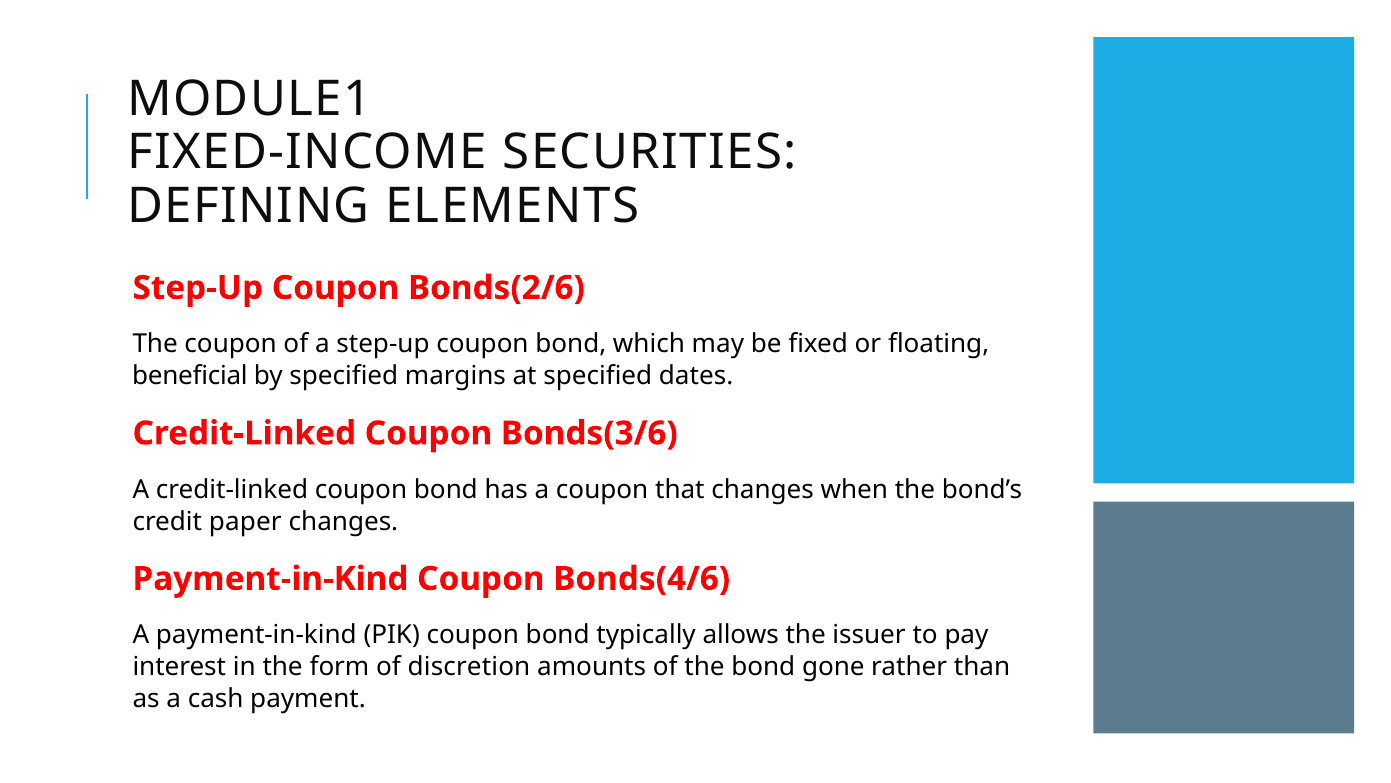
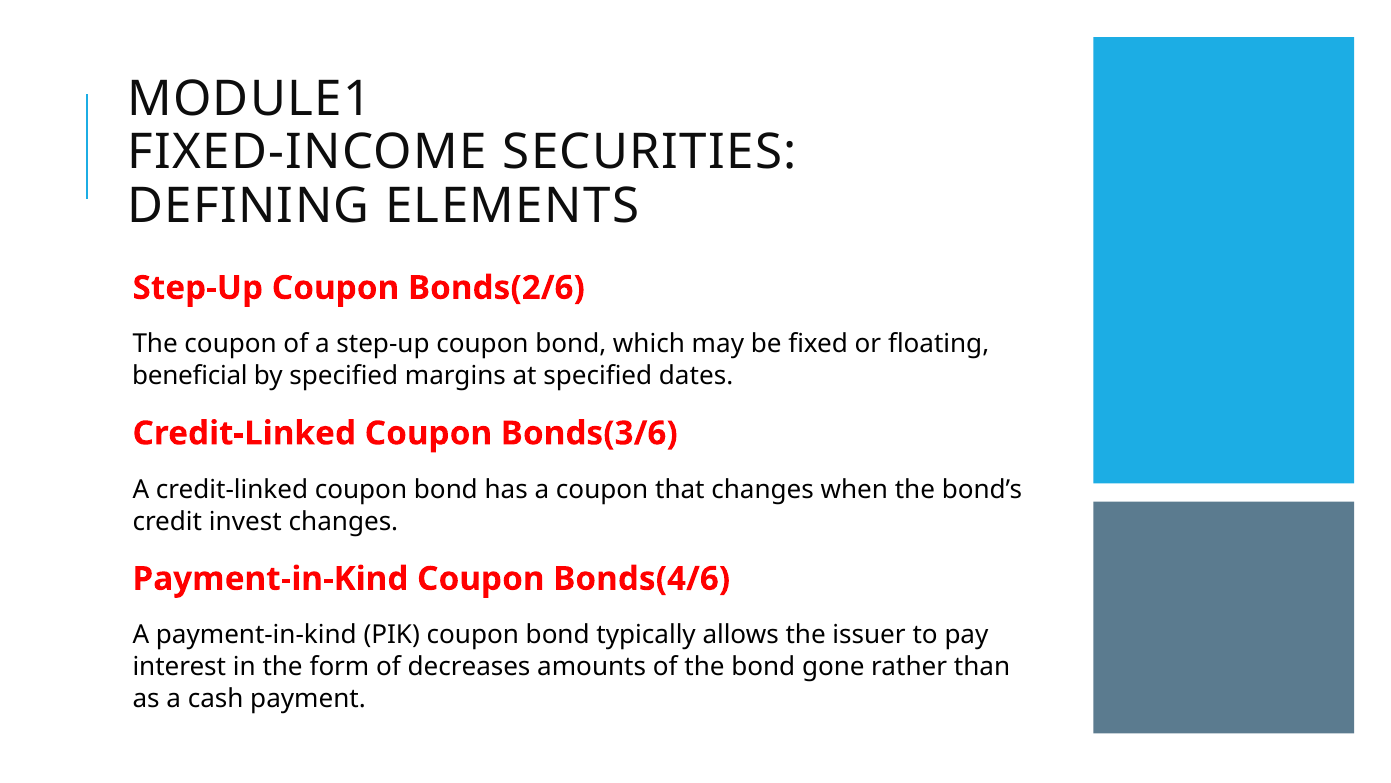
paper: paper -> invest
discretion: discretion -> decreases
